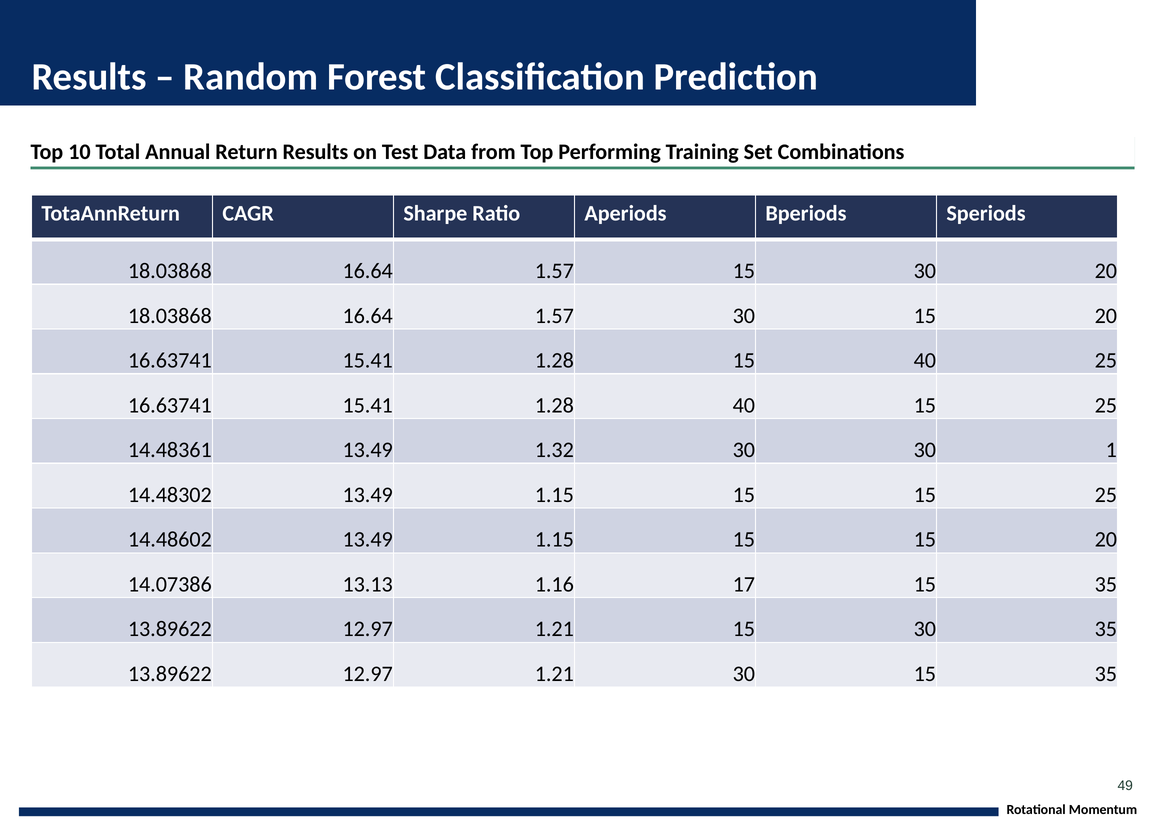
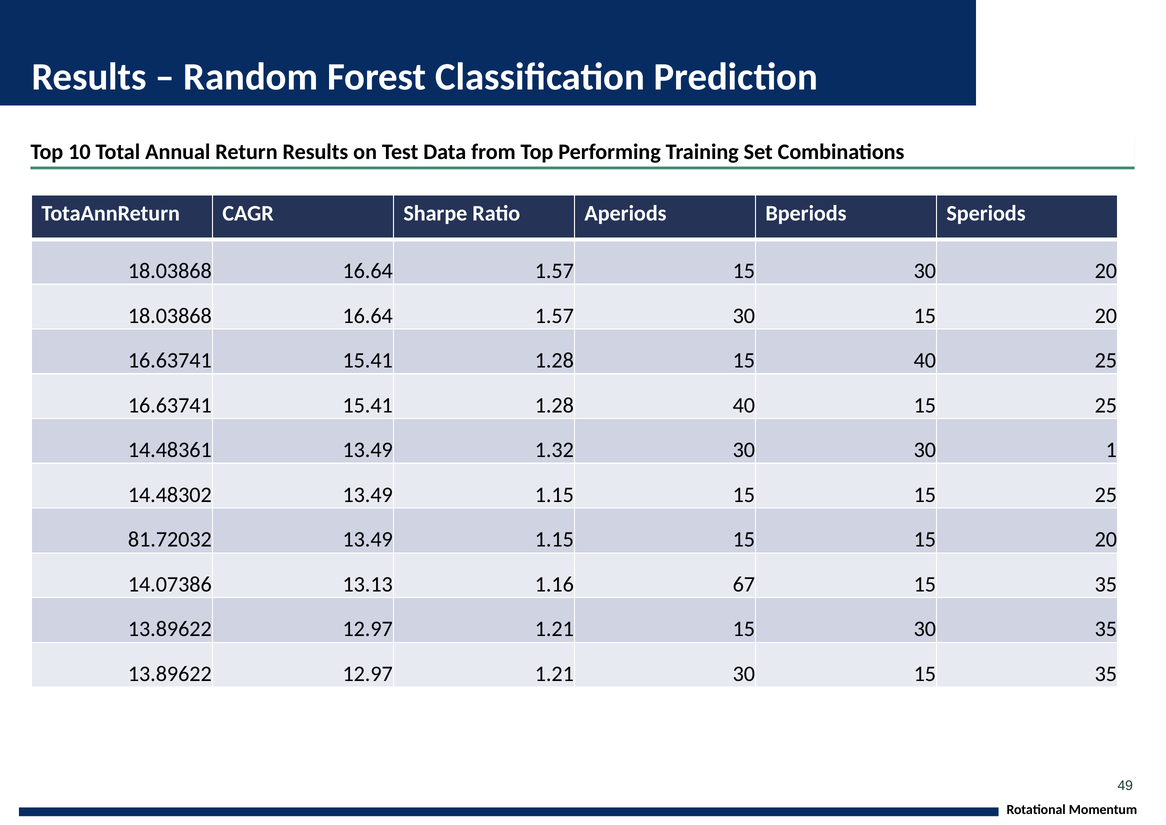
14.48602: 14.48602 -> 81.72032
17: 17 -> 67
